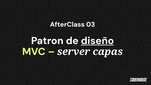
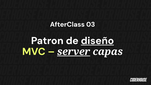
server underline: none -> present
